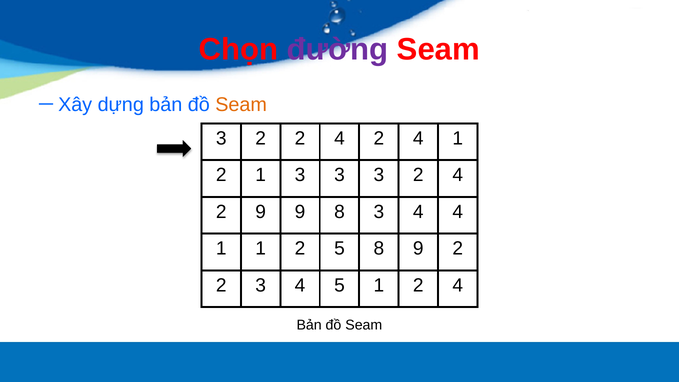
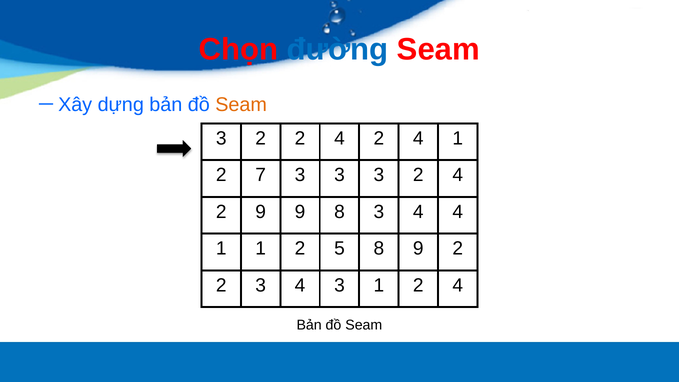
đường colour: purple -> blue
2 1: 1 -> 7
4 5: 5 -> 3
